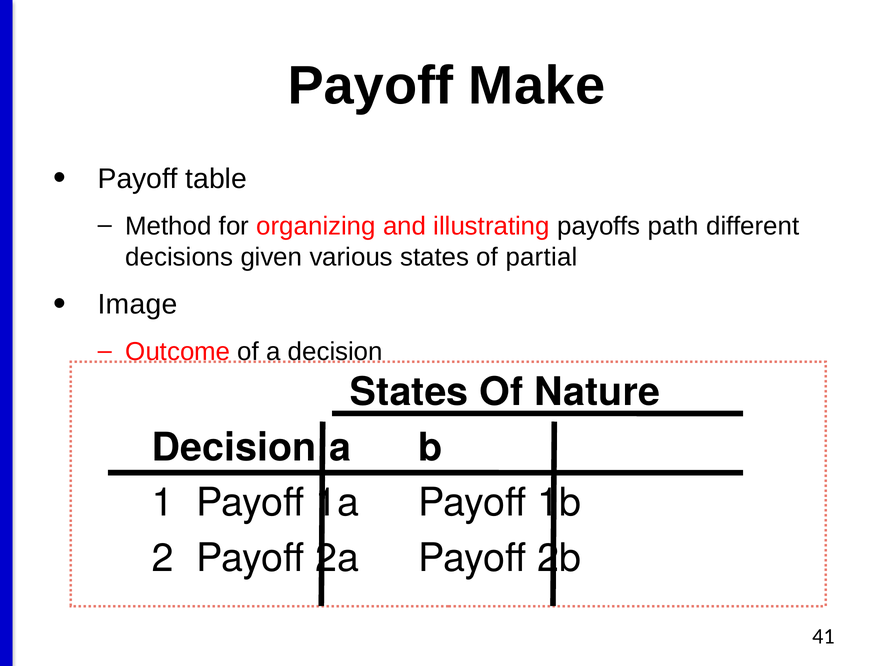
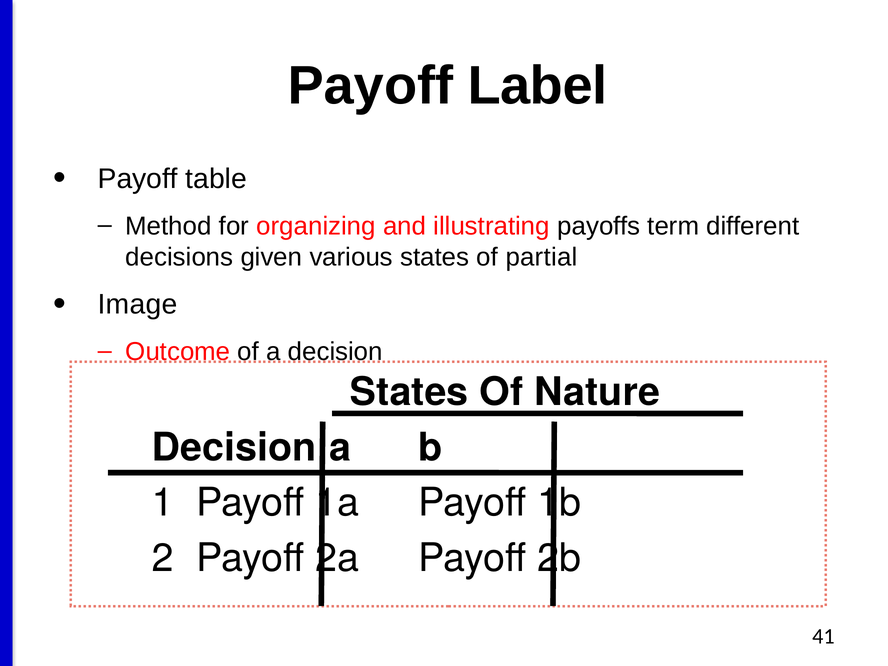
Make: Make -> Label
path: path -> term
